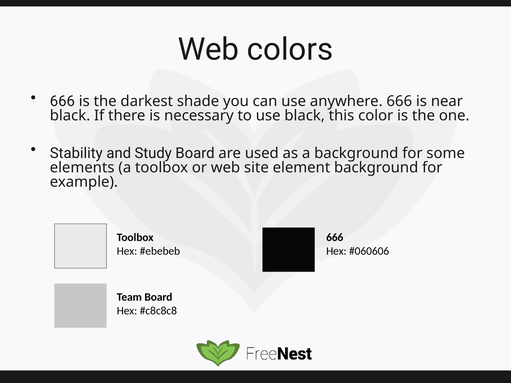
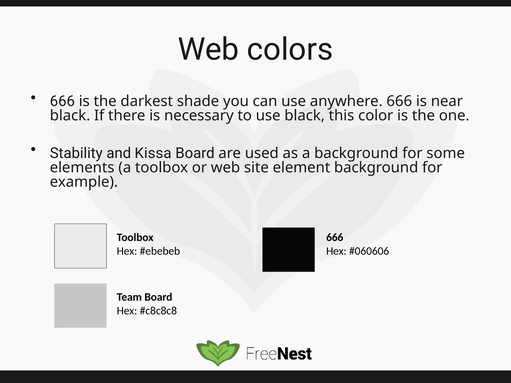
Study: Study -> Kissa
